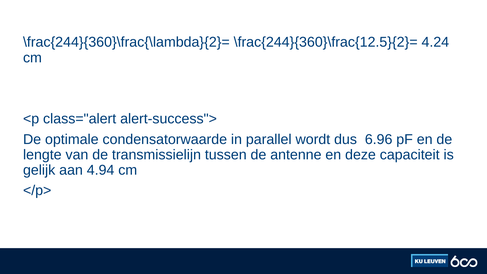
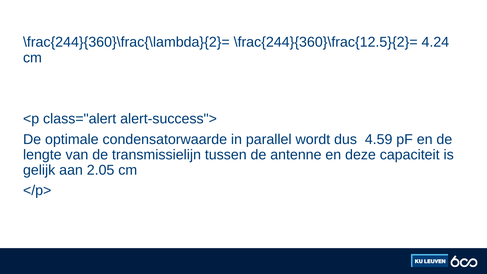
6.96: 6.96 -> 4.59
4.94: 4.94 -> 2.05
